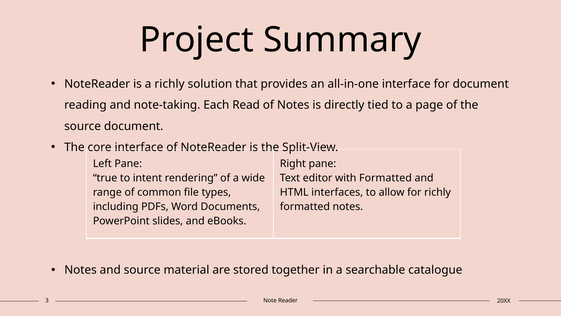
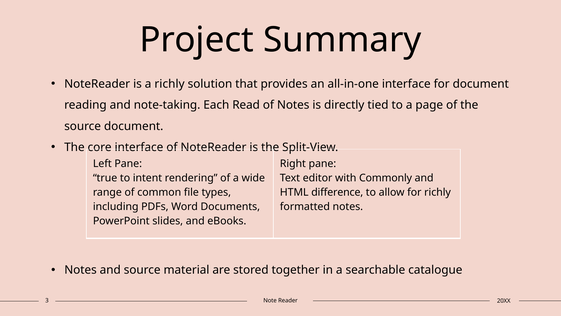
with Formatted: Formatted -> Commonly
interfaces: interfaces -> difference
